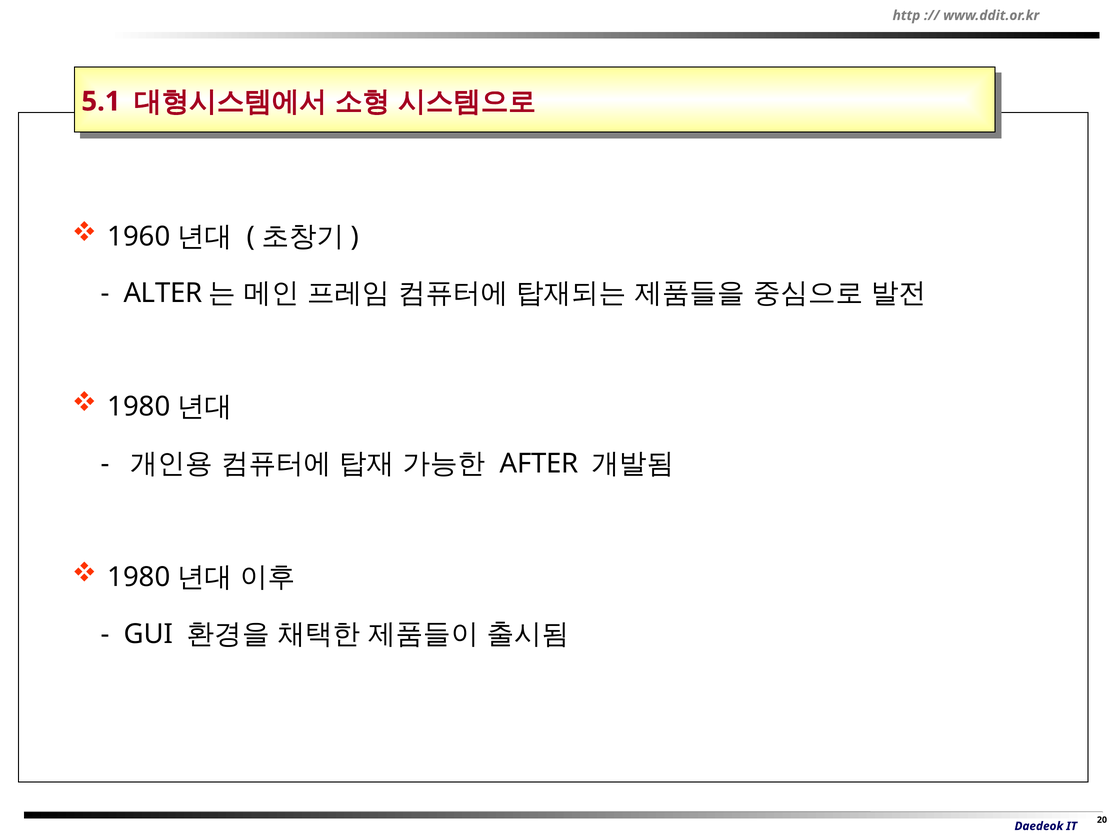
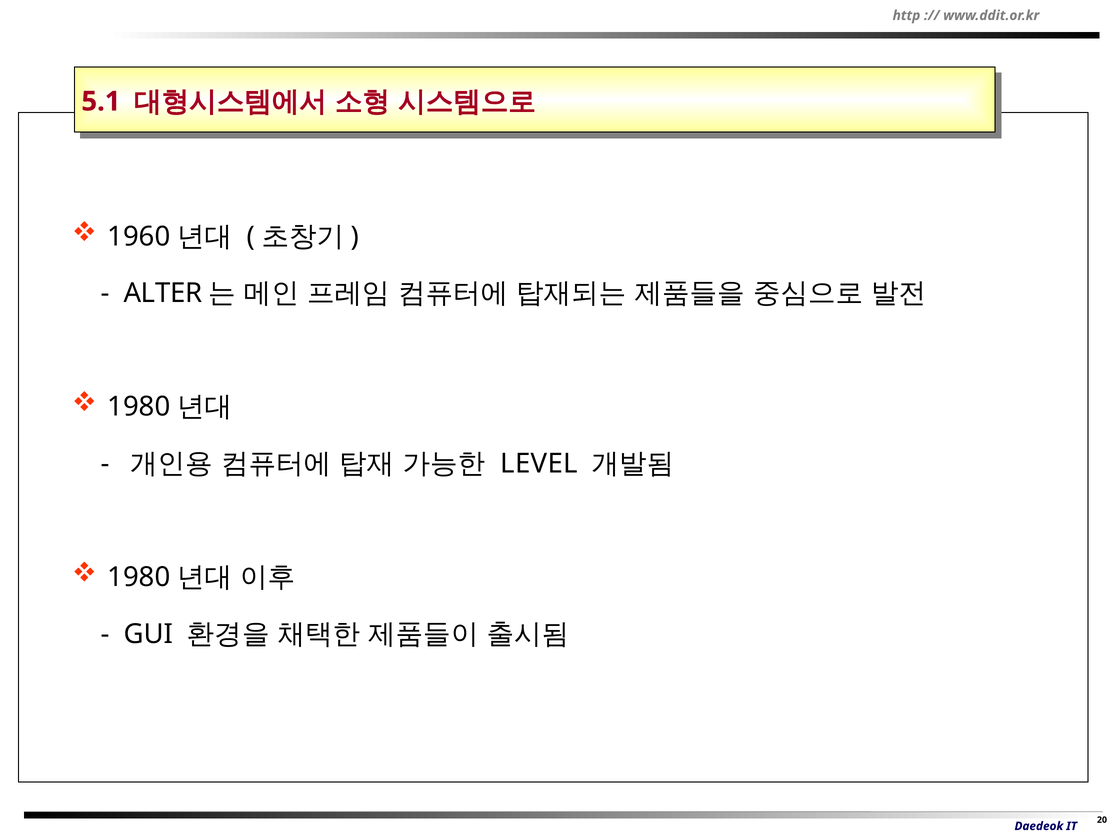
AFTER: AFTER -> LEVEL
